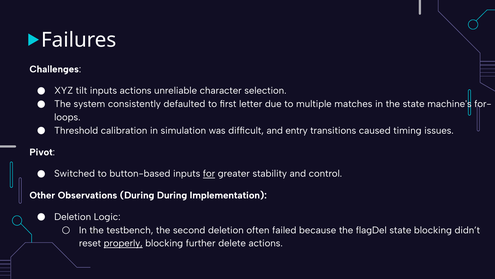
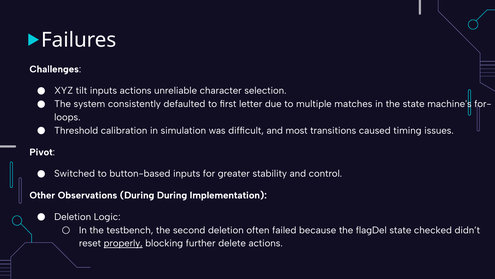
entry: entry -> most
for underline: present -> none
state blocking: blocking -> checked
